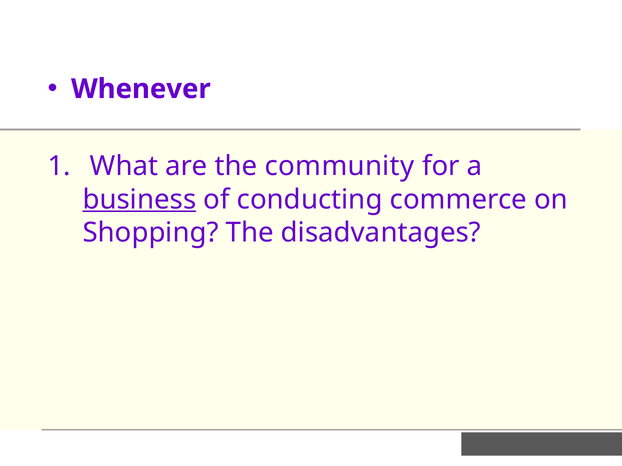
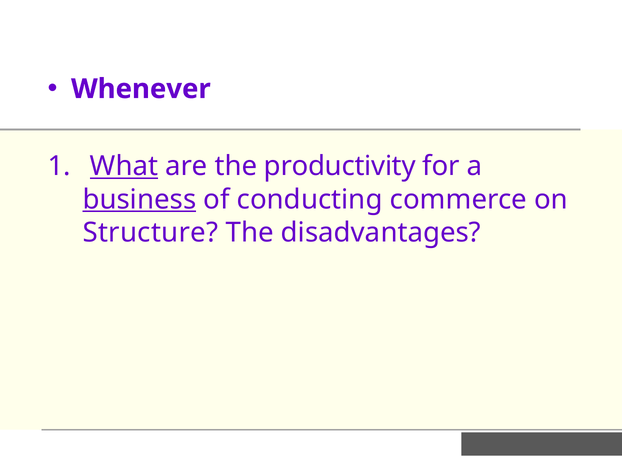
What underline: none -> present
community: community -> productivity
Shopping: Shopping -> Structure
